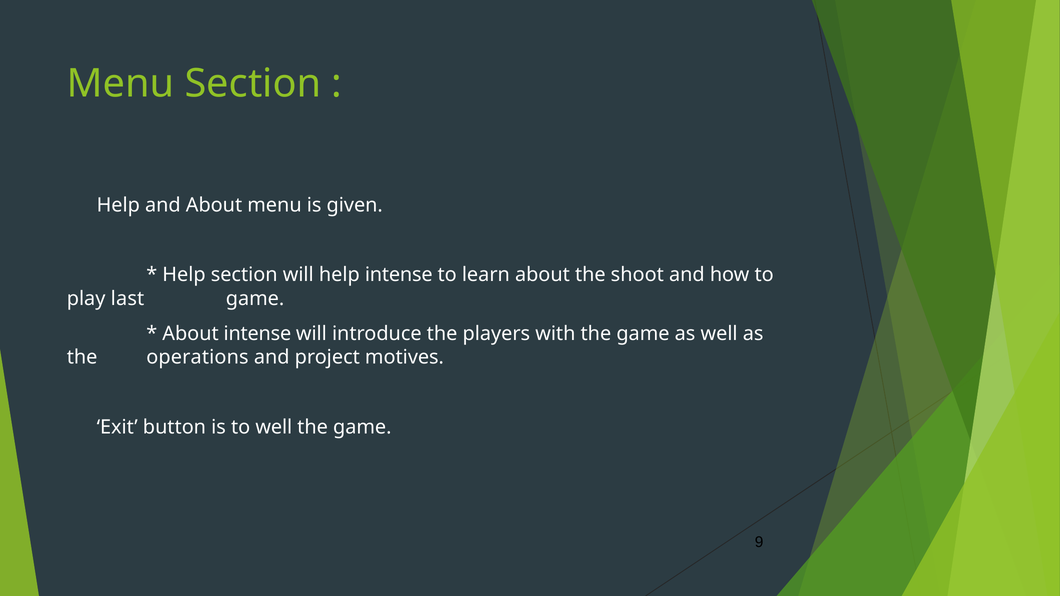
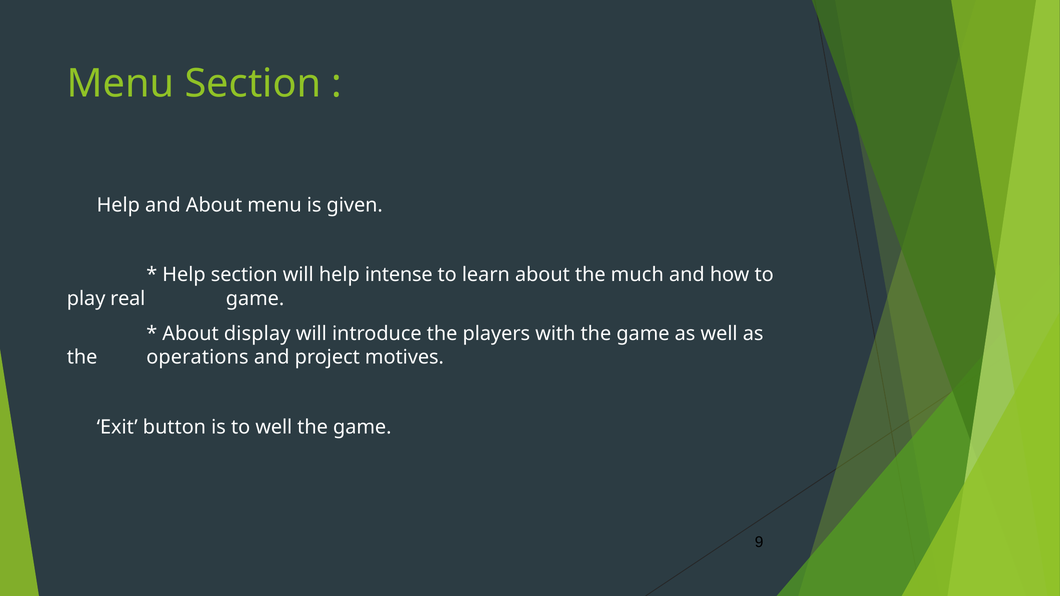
shoot: shoot -> much
last: last -> real
About intense: intense -> display
